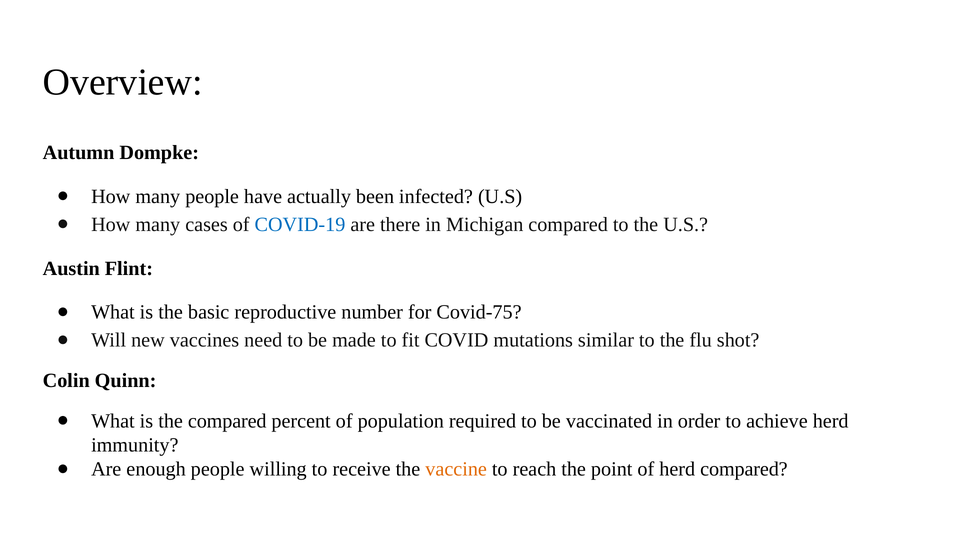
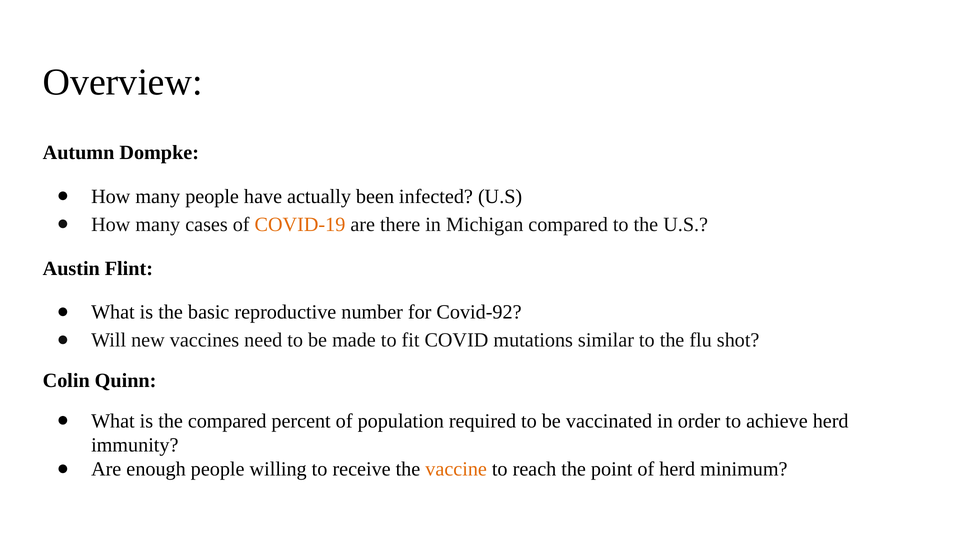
COVID-19 colour: blue -> orange
Covid-75: Covid-75 -> Covid-92
herd compared: compared -> minimum
